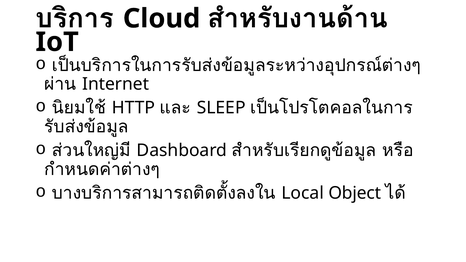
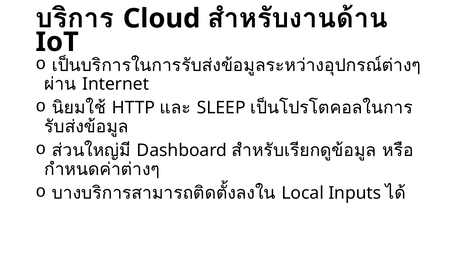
Object: Object -> Inputs
